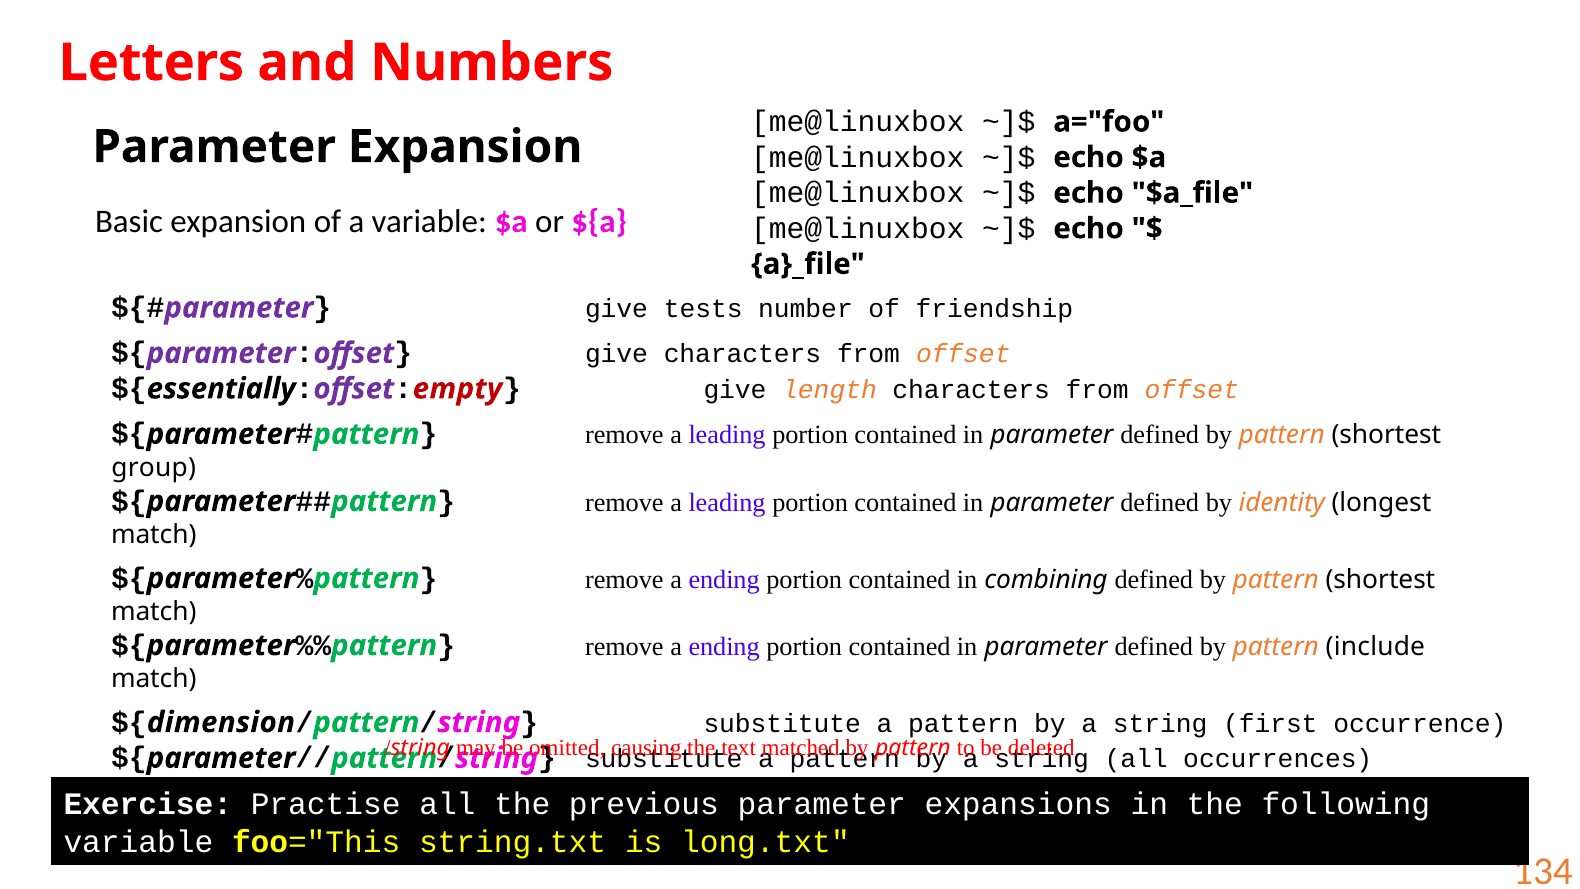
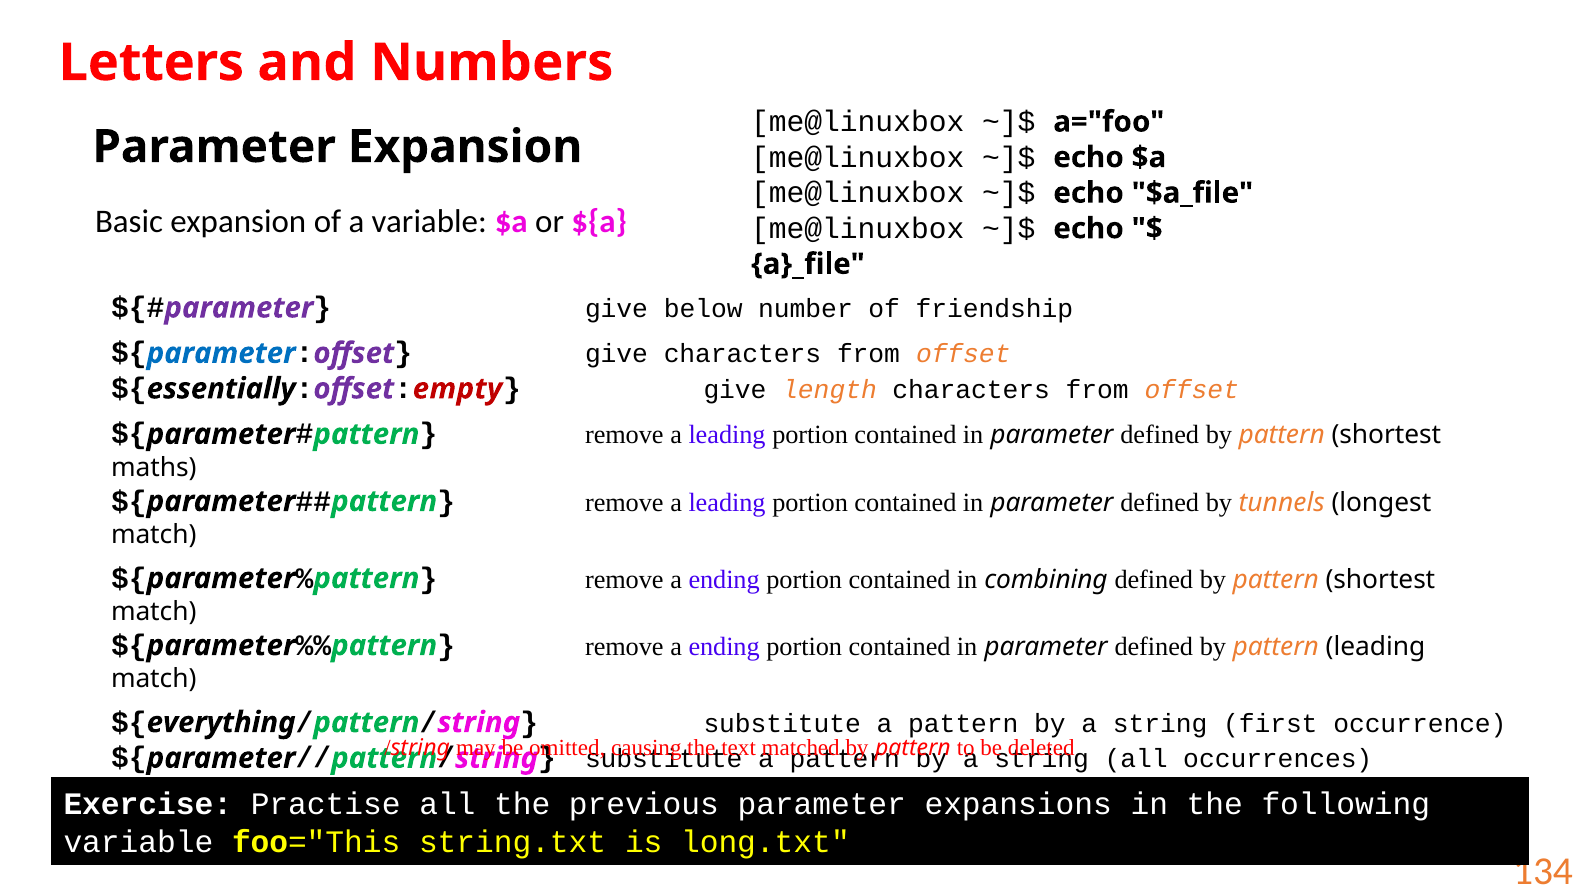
tests: tests -> below
parameter at (221, 353) colour: purple -> blue
group: group -> maths
identity: identity -> tunnels
pattern include: include -> leading
dimension: dimension -> everything
